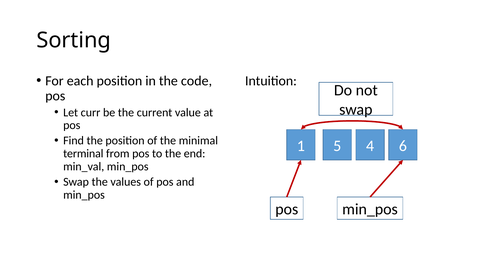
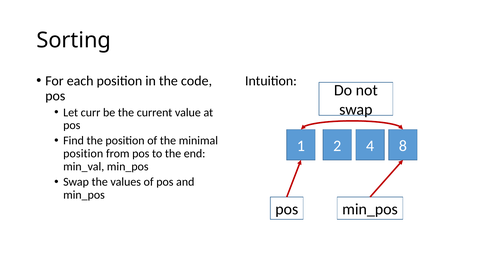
5: 5 -> 2
6: 6 -> 8
terminal at (83, 153): terminal -> position
